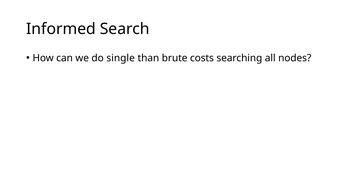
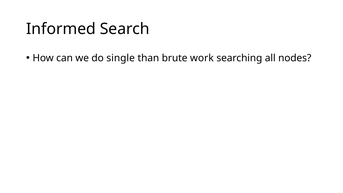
costs: costs -> work
